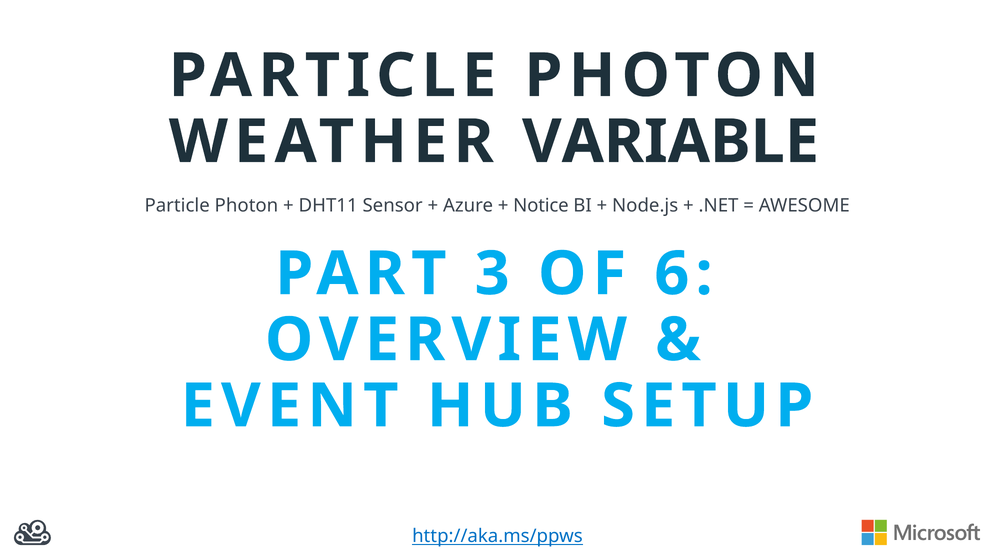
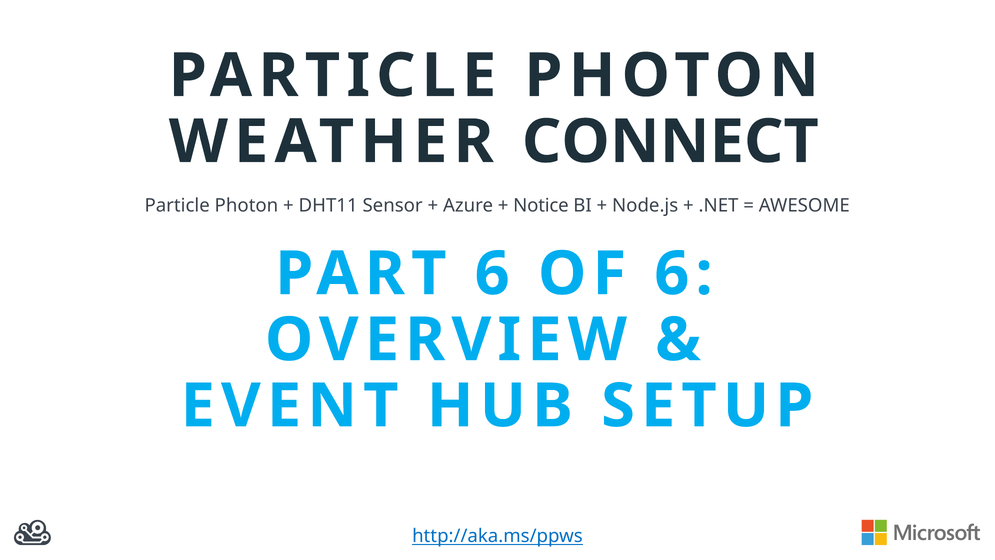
VARIABLE: VARIABLE -> CONNECT
PART 3: 3 -> 6
